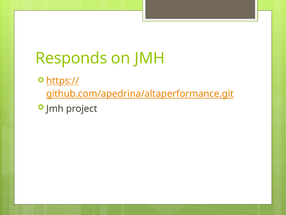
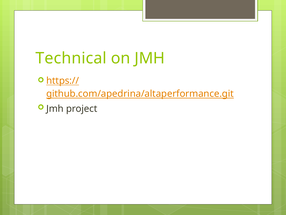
Responds: Responds -> Technical
